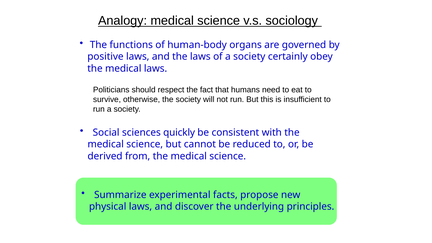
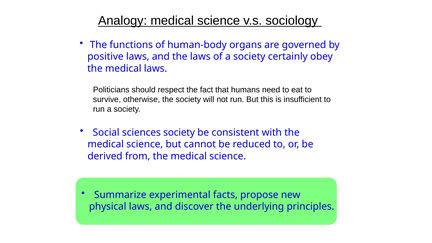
sciences quickly: quickly -> society
